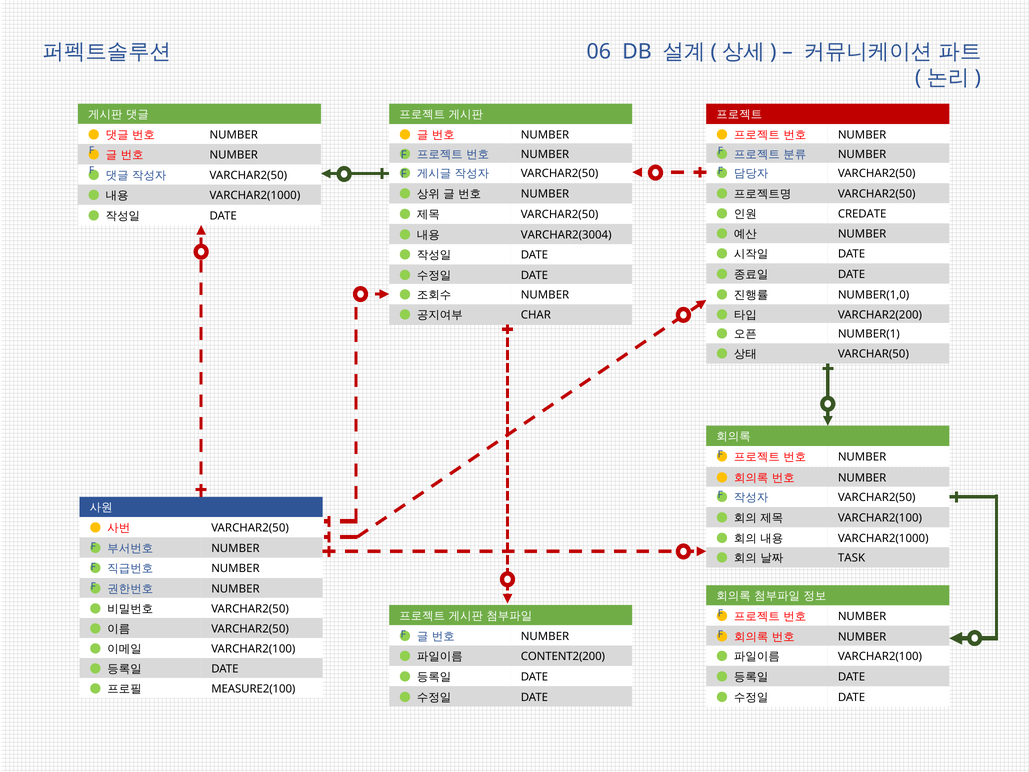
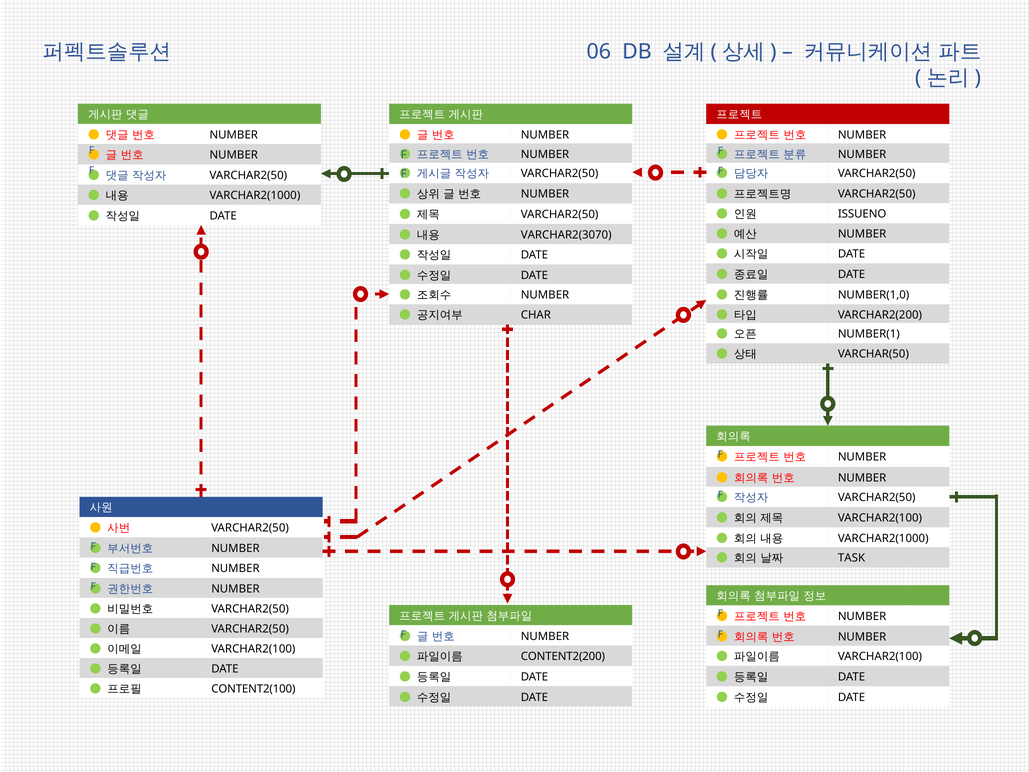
CREDATE: CREDATE -> ISSUENO
VARCHAR2(3004: VARCHAR2(3004 -> VARCHAR2(3070
MEASURE2(100: MEASURE2(100 -> CONTENT2(100
